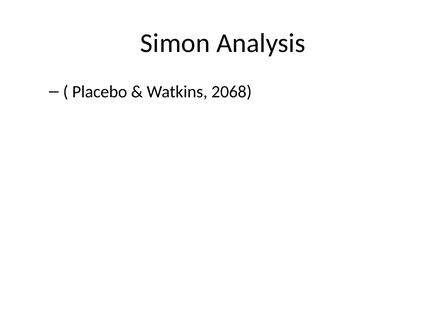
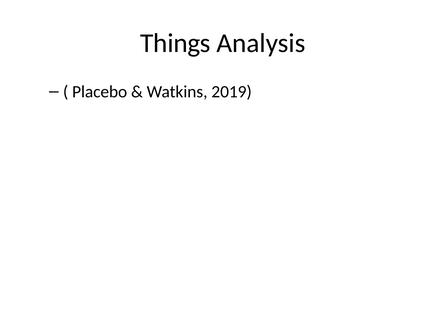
Simon: Simon -> Things
2068: 2068 -> 2019
